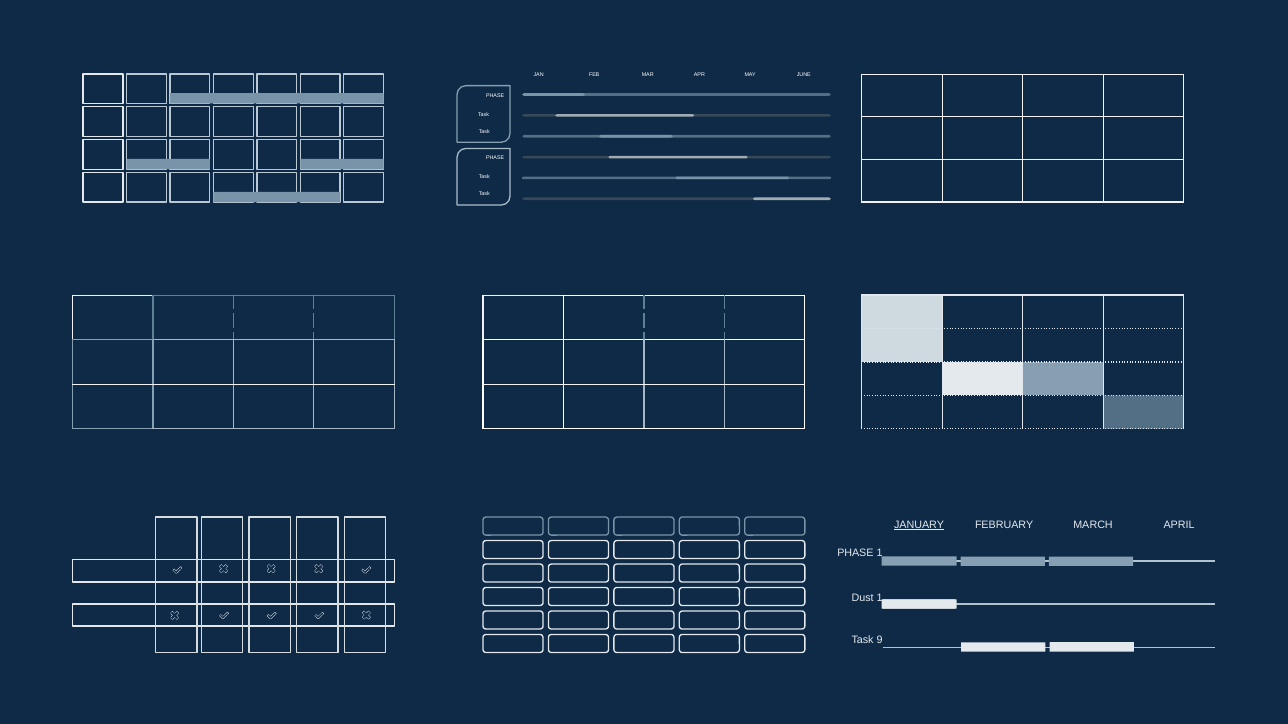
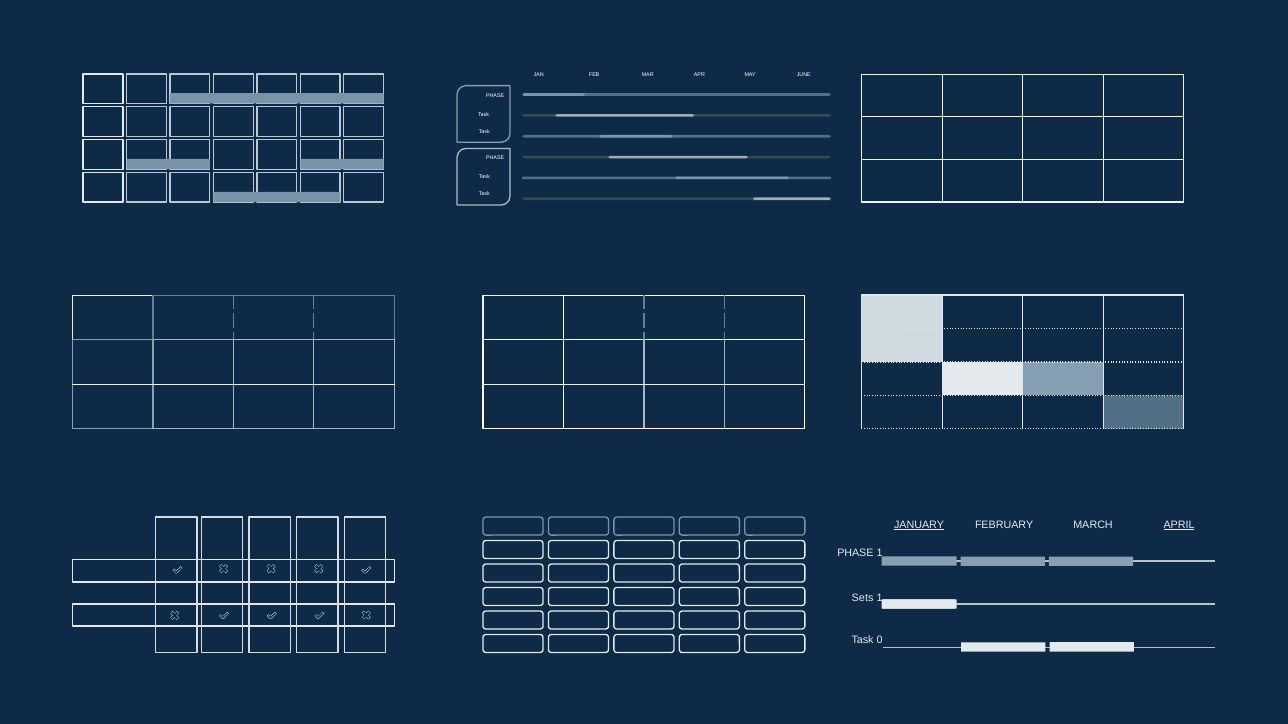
APRIL underline: none -> present
Dust: Dust -> Sets
9: 9 -> 0
